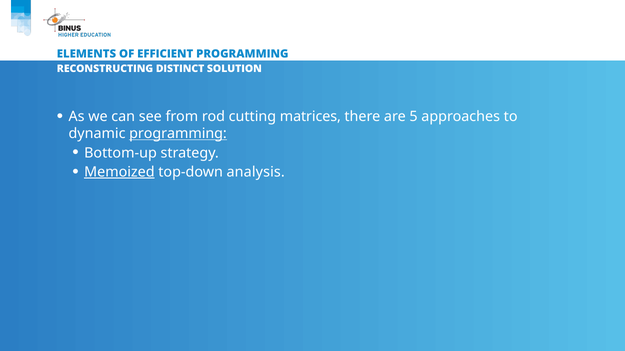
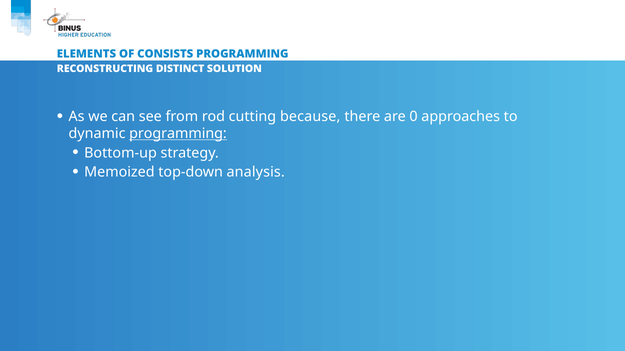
EFFICIENT: EFFICIENT -> CONSISTS
matrices: matrices -> because
5: 5 -> 0
Memoized underline: present -> none
